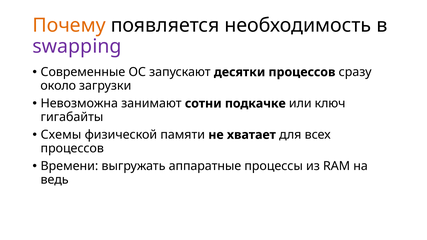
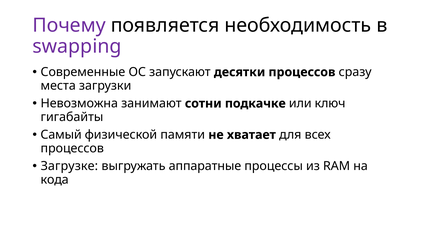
Почему colour: orange -> purple
около: около -> места
Схемы: Схемы -> Самый
Времени: Времени -> Загрузке
ведь: ведь -> кода
